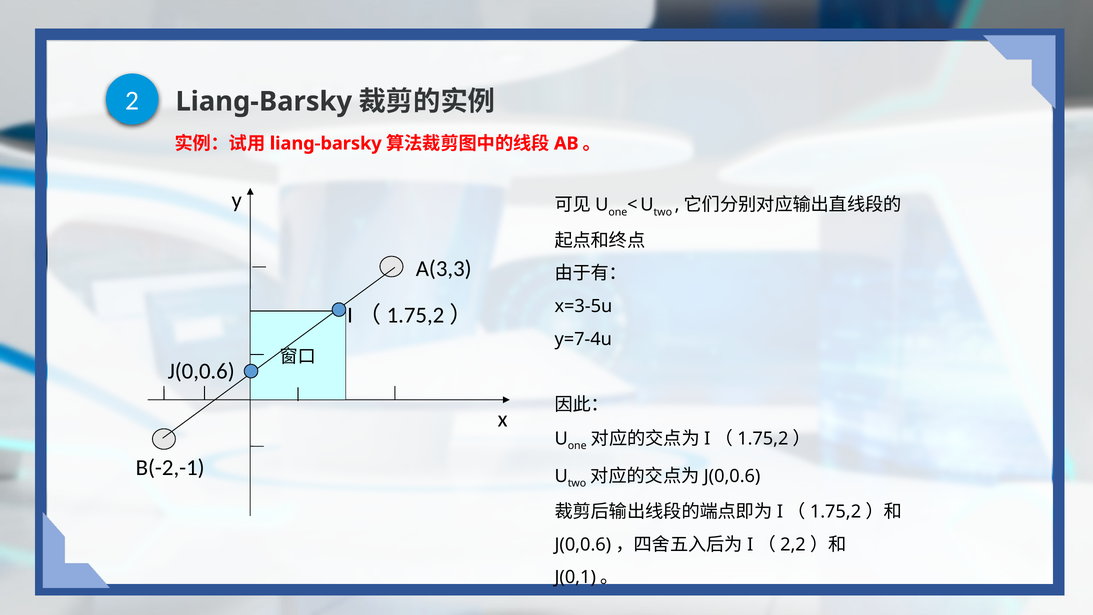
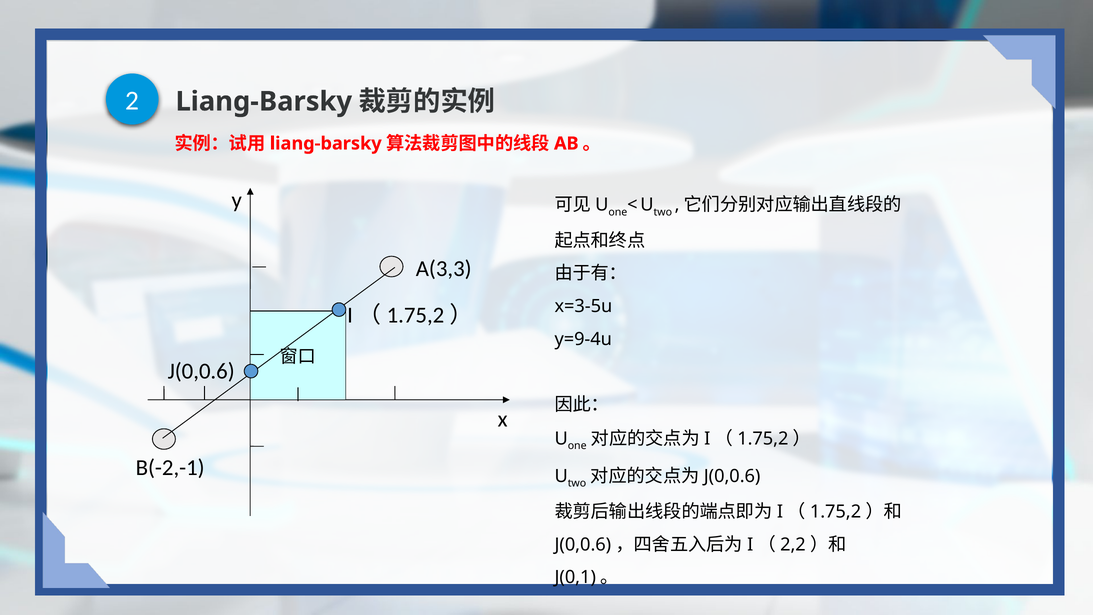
y=7-4u: y=7-4u -> y=9-4u
